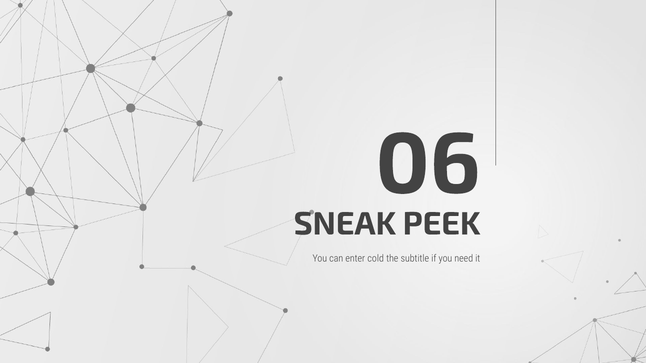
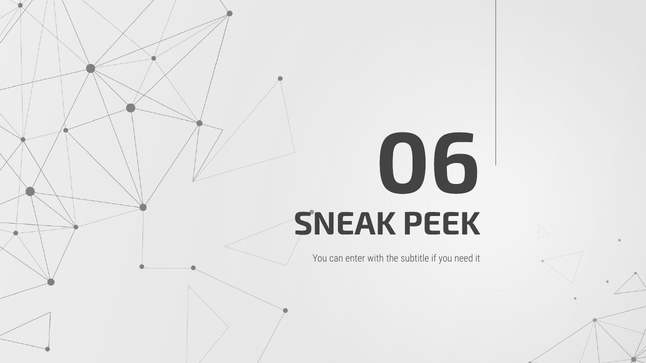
cold: cold -> with
